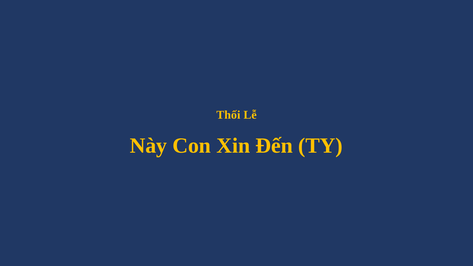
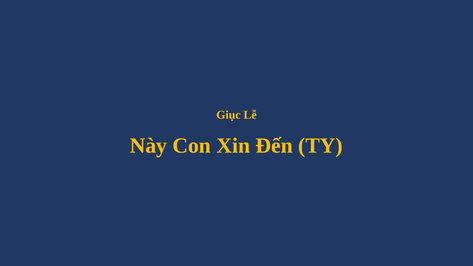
Thối: Thối -> Giục
